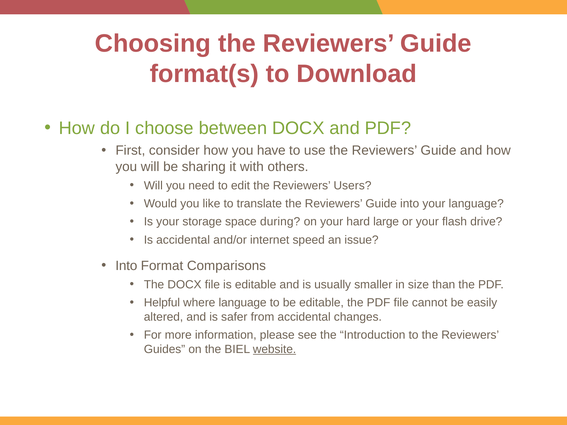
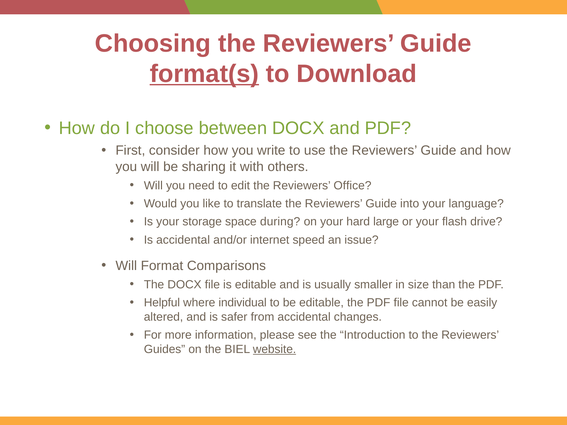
format(s underline: none -> present
have: have -> write
Users: Users -> Office
Into at (126, 266): Into -> Will
where language: language -> individual
